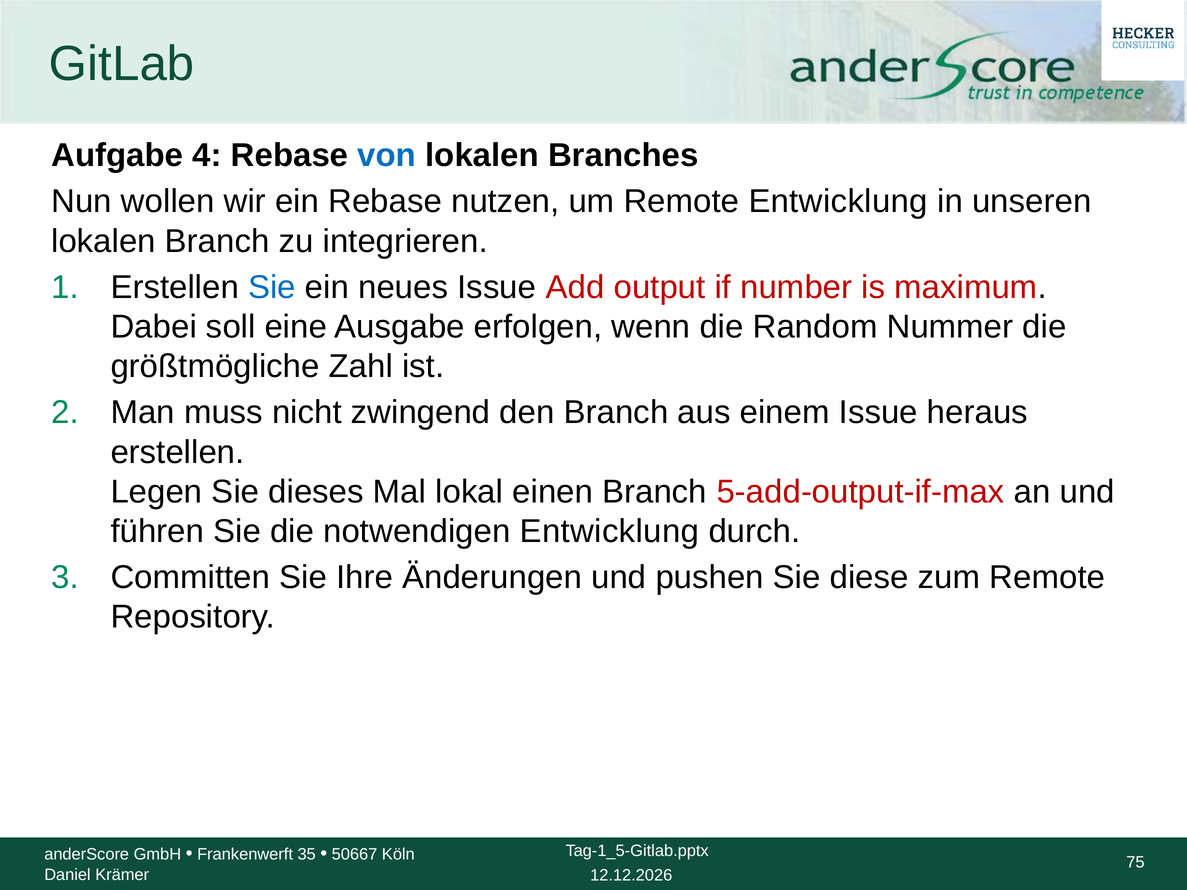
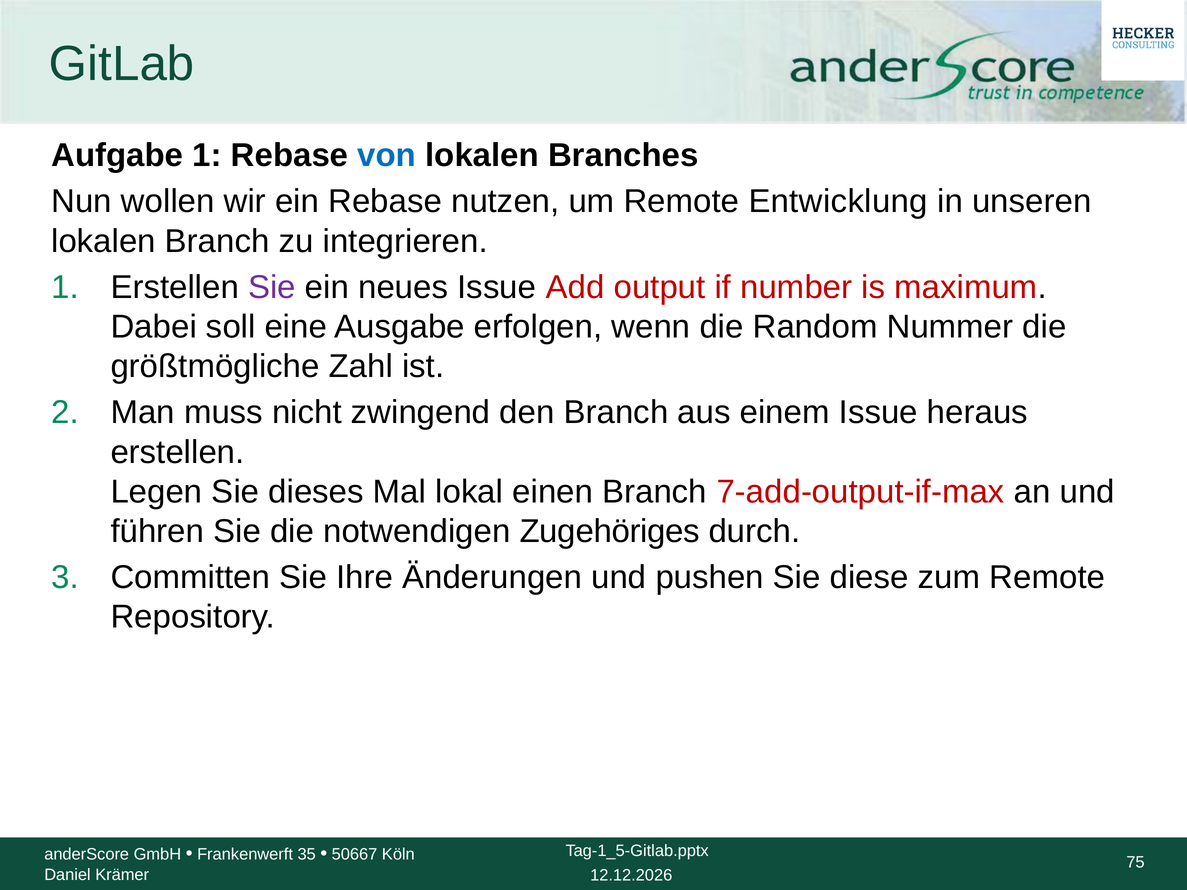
Aufgabe 4: 4 -> 1
Sie at (272, 287) colour: blue -> purple
5-add-output-if-max: 5-add-output-if-max -> 7-add-output-if-max
notwendigen Entwicklung: Entwicklung -> Zugehöriges
